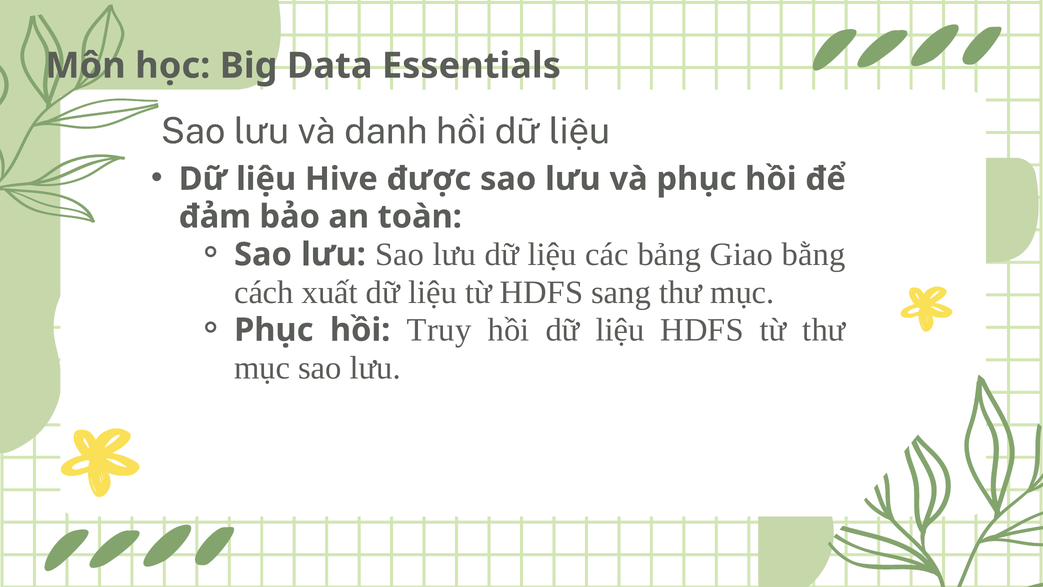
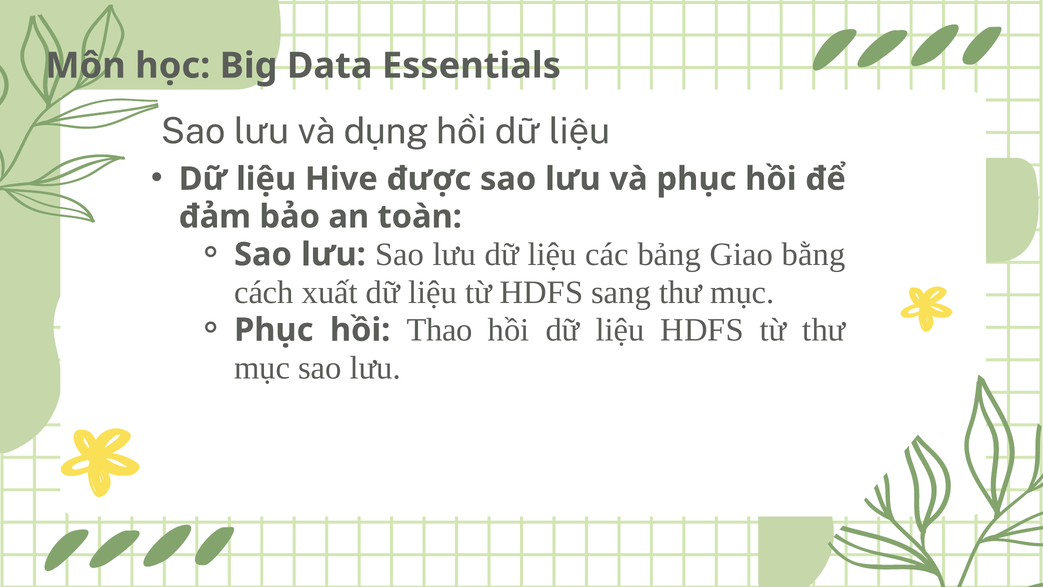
danh: danh -> dụng
Truy: Truy -> Thao
